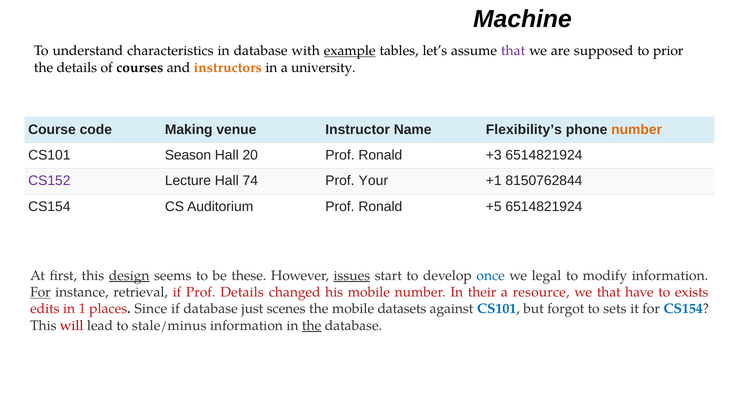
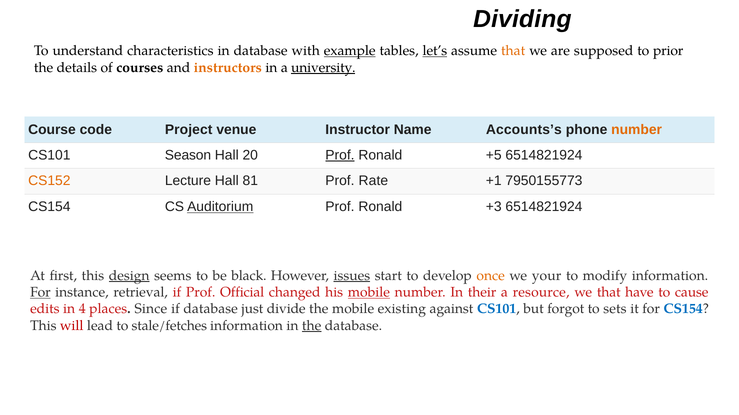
Machine: Machine -> Dividing
let’s underline: none -> present
that at (513, 51) colour: purple -> orange
university underline: none -> present
Making: Making -> Project
Flexibility’s: Flexibility’s -> Accounts’s
Prof at (340, 155) underline: none -> present
+3: +3 -> +5
CS152 colour: purple -> orange
74: 74 -> 81
Your: Your -> Rate
8150762844: 8150762844 -> 7950155773
Auditorium underline: none -> present
+5: +5 -> +3
these: these -> black
once colour: blue -> orange
legal: legal -> your
Prof Details: Details -> Official
mobile at (369, 293) underline: none -> present
exists: exists -> cause
1: 1 -> 4
scenes: scenes -> divide
datasets: datasets -> existing
stale/minus: stale/minus -> stale/fetches
